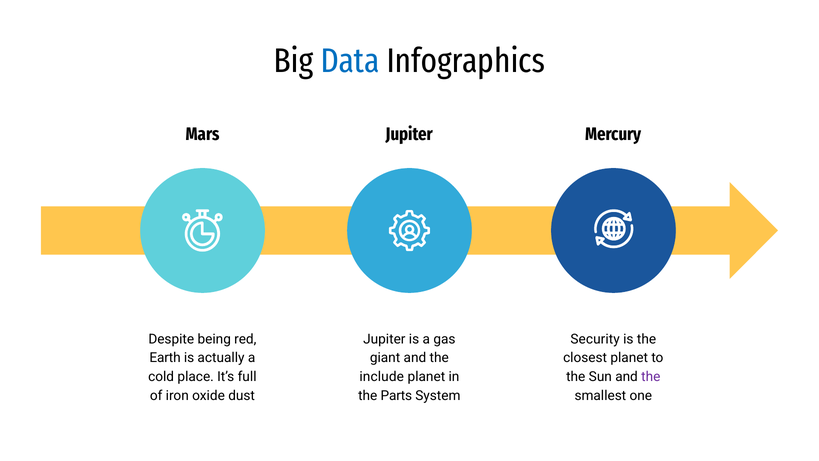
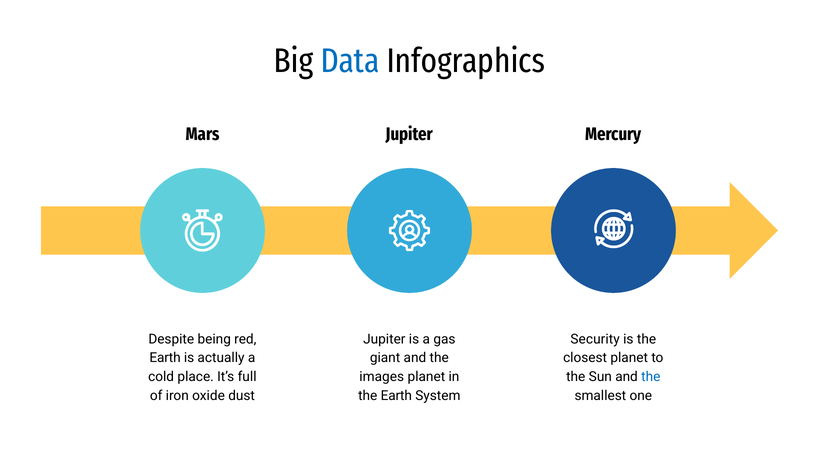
include: include -> images
the at (651, 376) colour: purple -> blue
the Parts: Parts -> Earth
